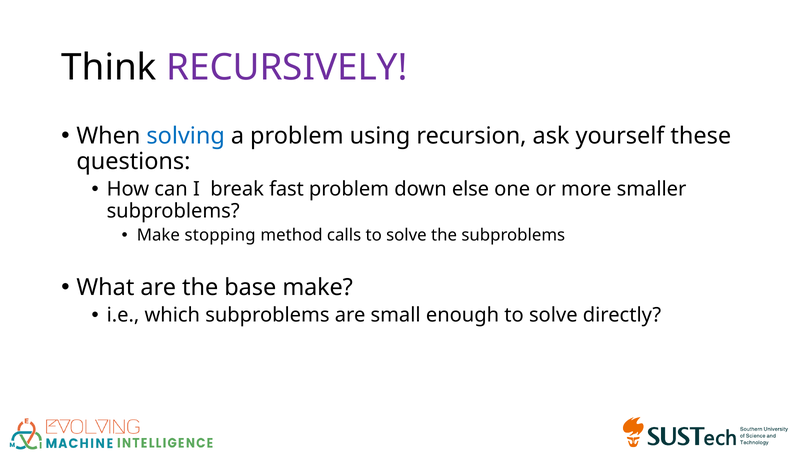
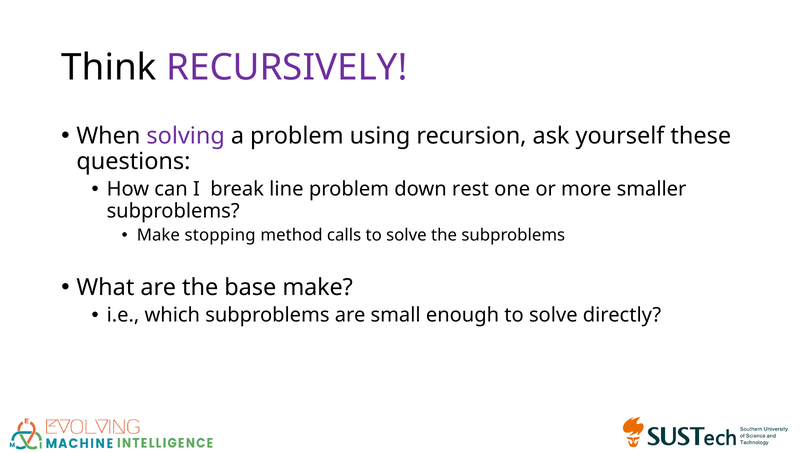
solving colour: blue -> purple
fast: fast -> line
else: else -> rest
